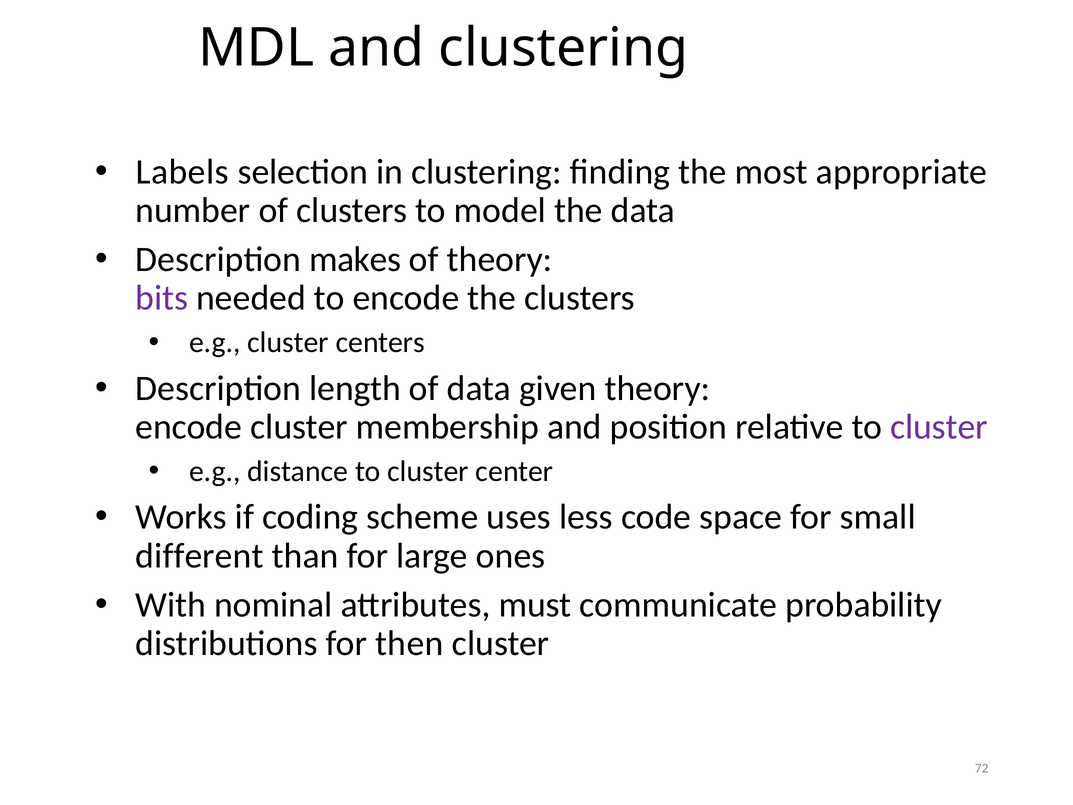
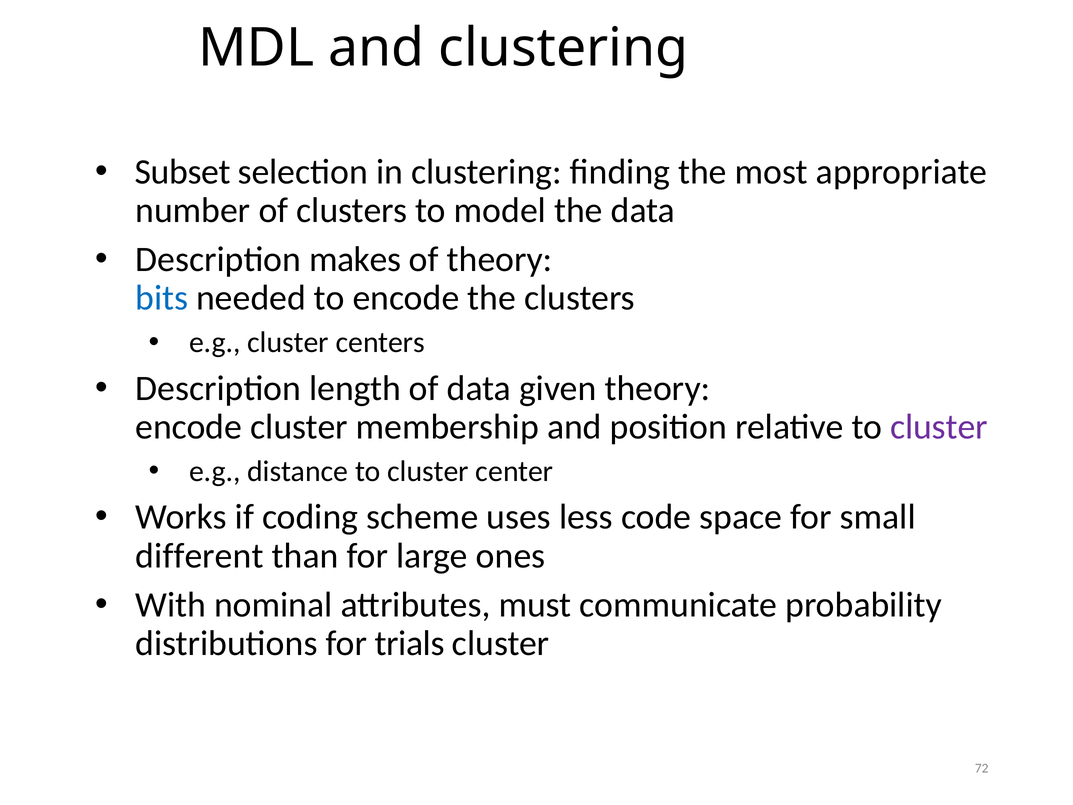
Labels: Labels -> Subset
bits colour: purple -> blue
then: then -> trials
